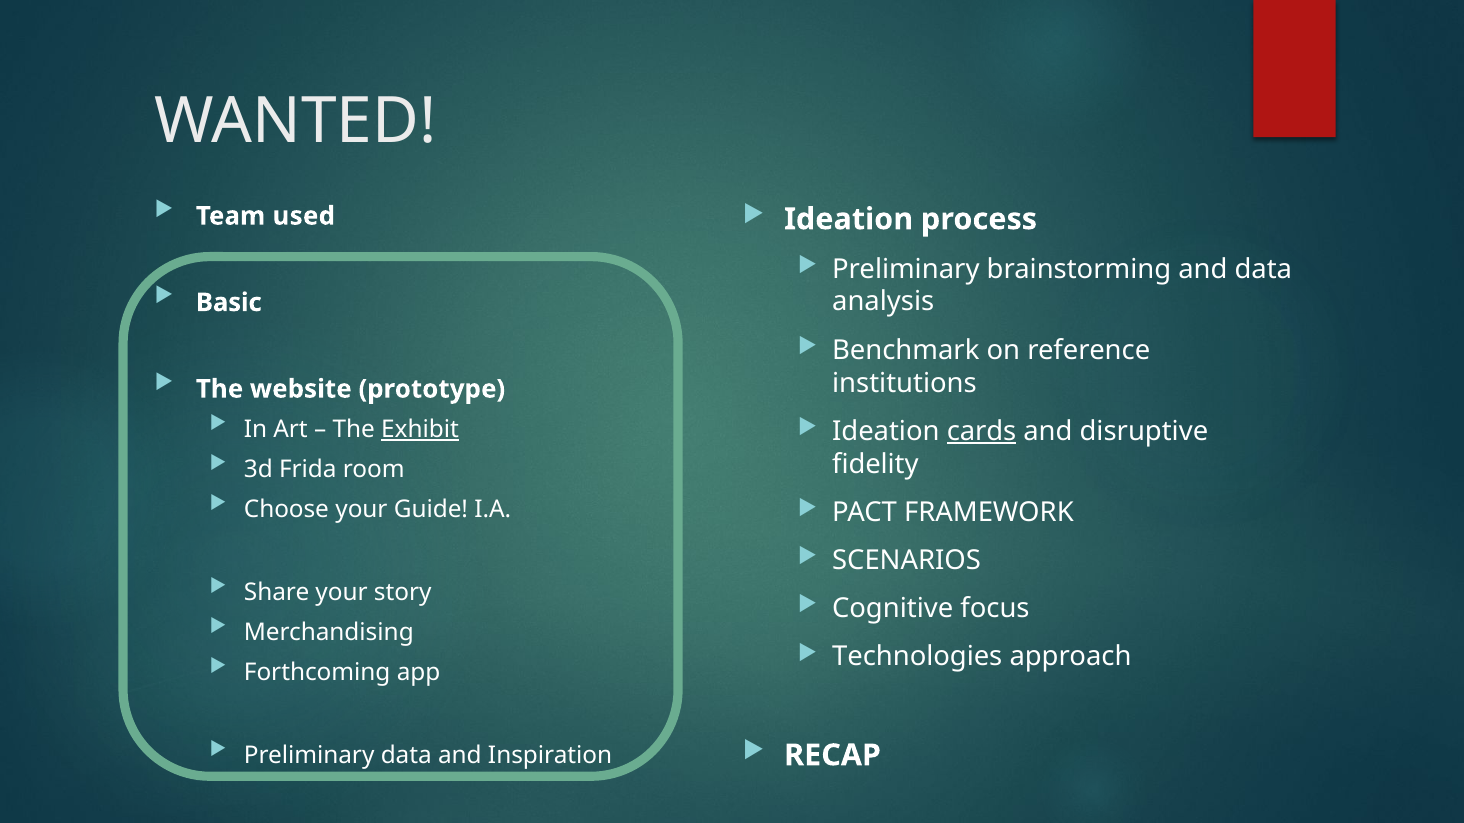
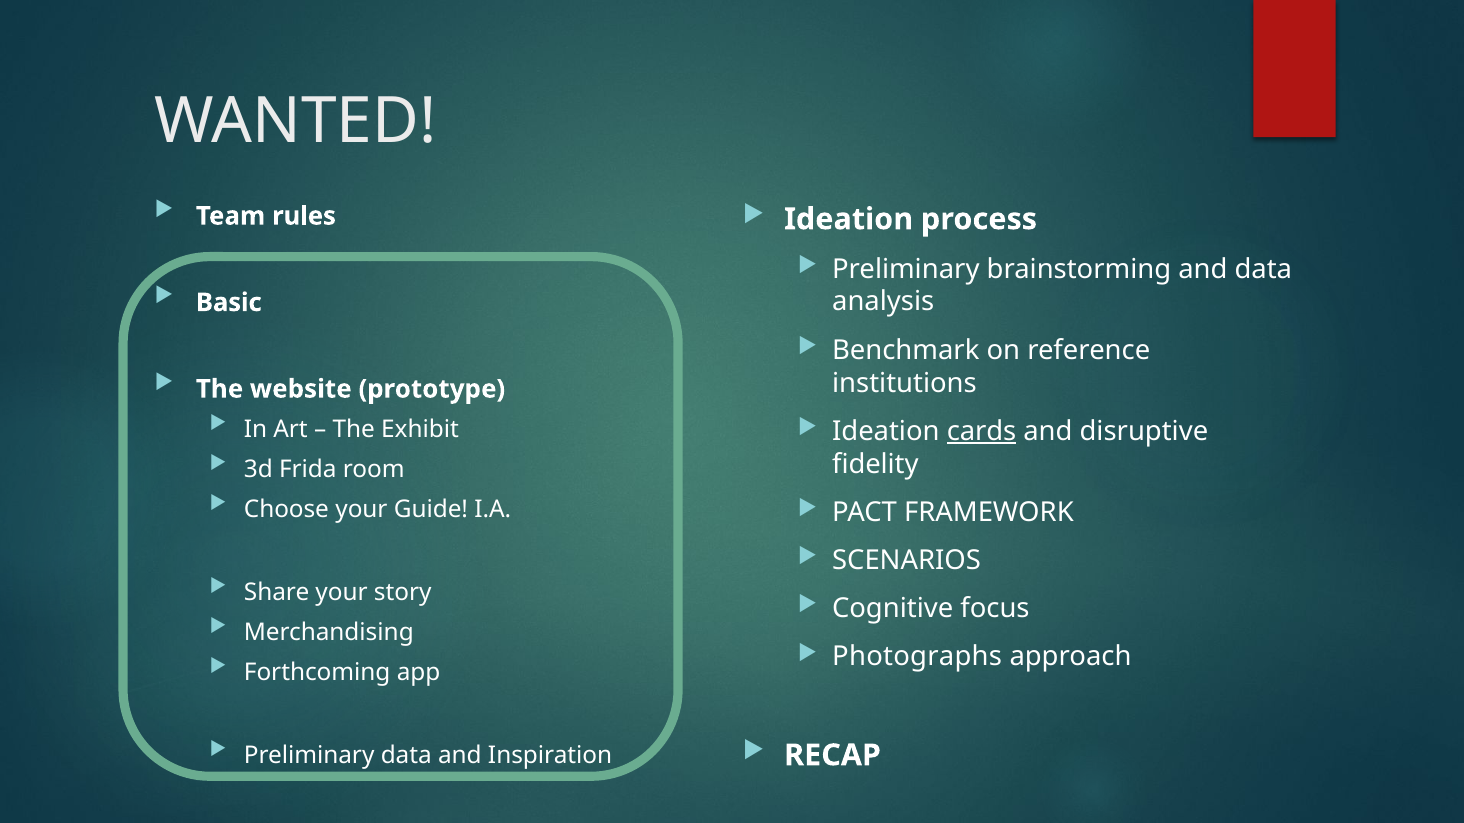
used: used -> rules
Exhibit underline: present -> none
Technologies: Technologies -> Photographs
